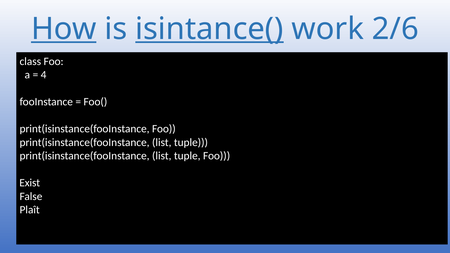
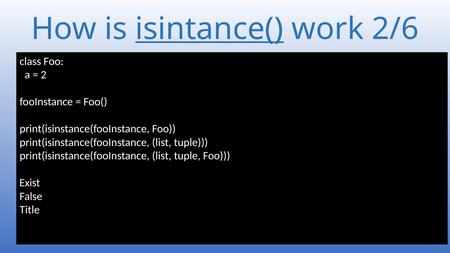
How underline: present -> none
4: 4 -> 2
Plaît: Plaît -> Title
